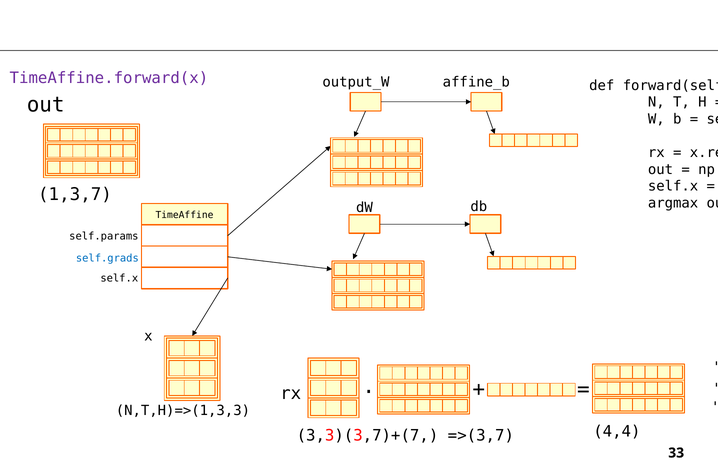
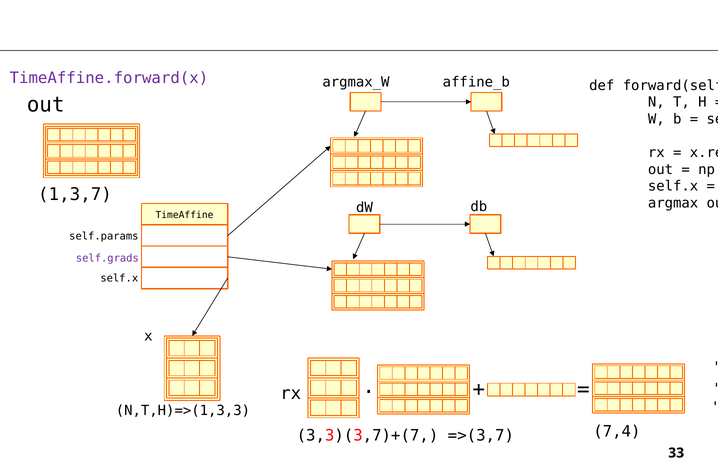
output_W: output_W -> argmax_W
self.grads colour: blue -> purple
4,4: 4,4 -> 7,4
